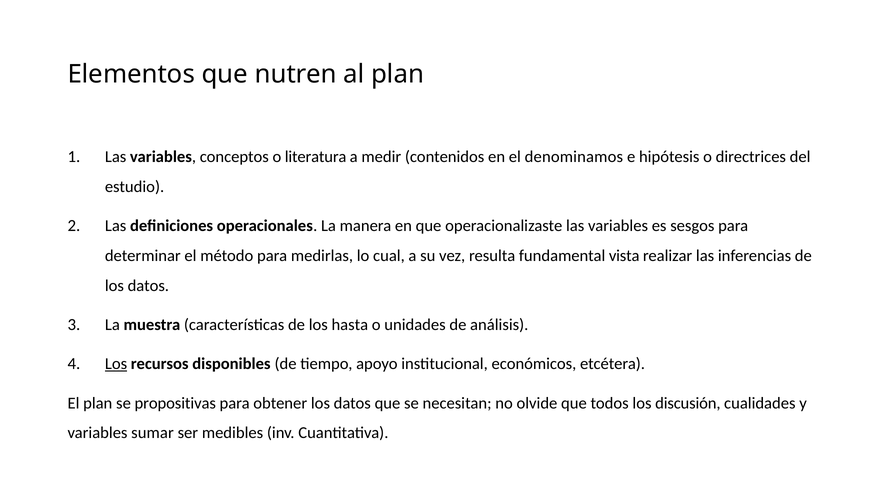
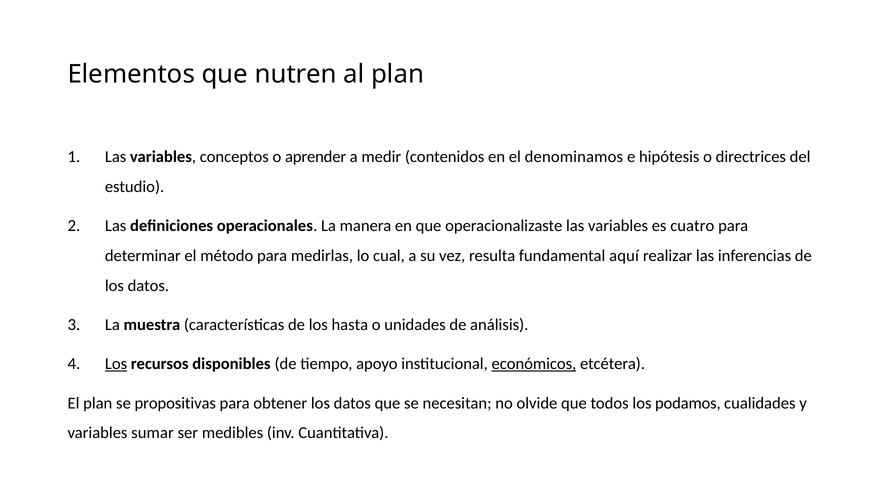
literatura: literatura -> aprender
sesgos: sesgos -> cuatro
vista: vista -> aquí
económicos underline: none -> present
discusión: discusión -> podamos
